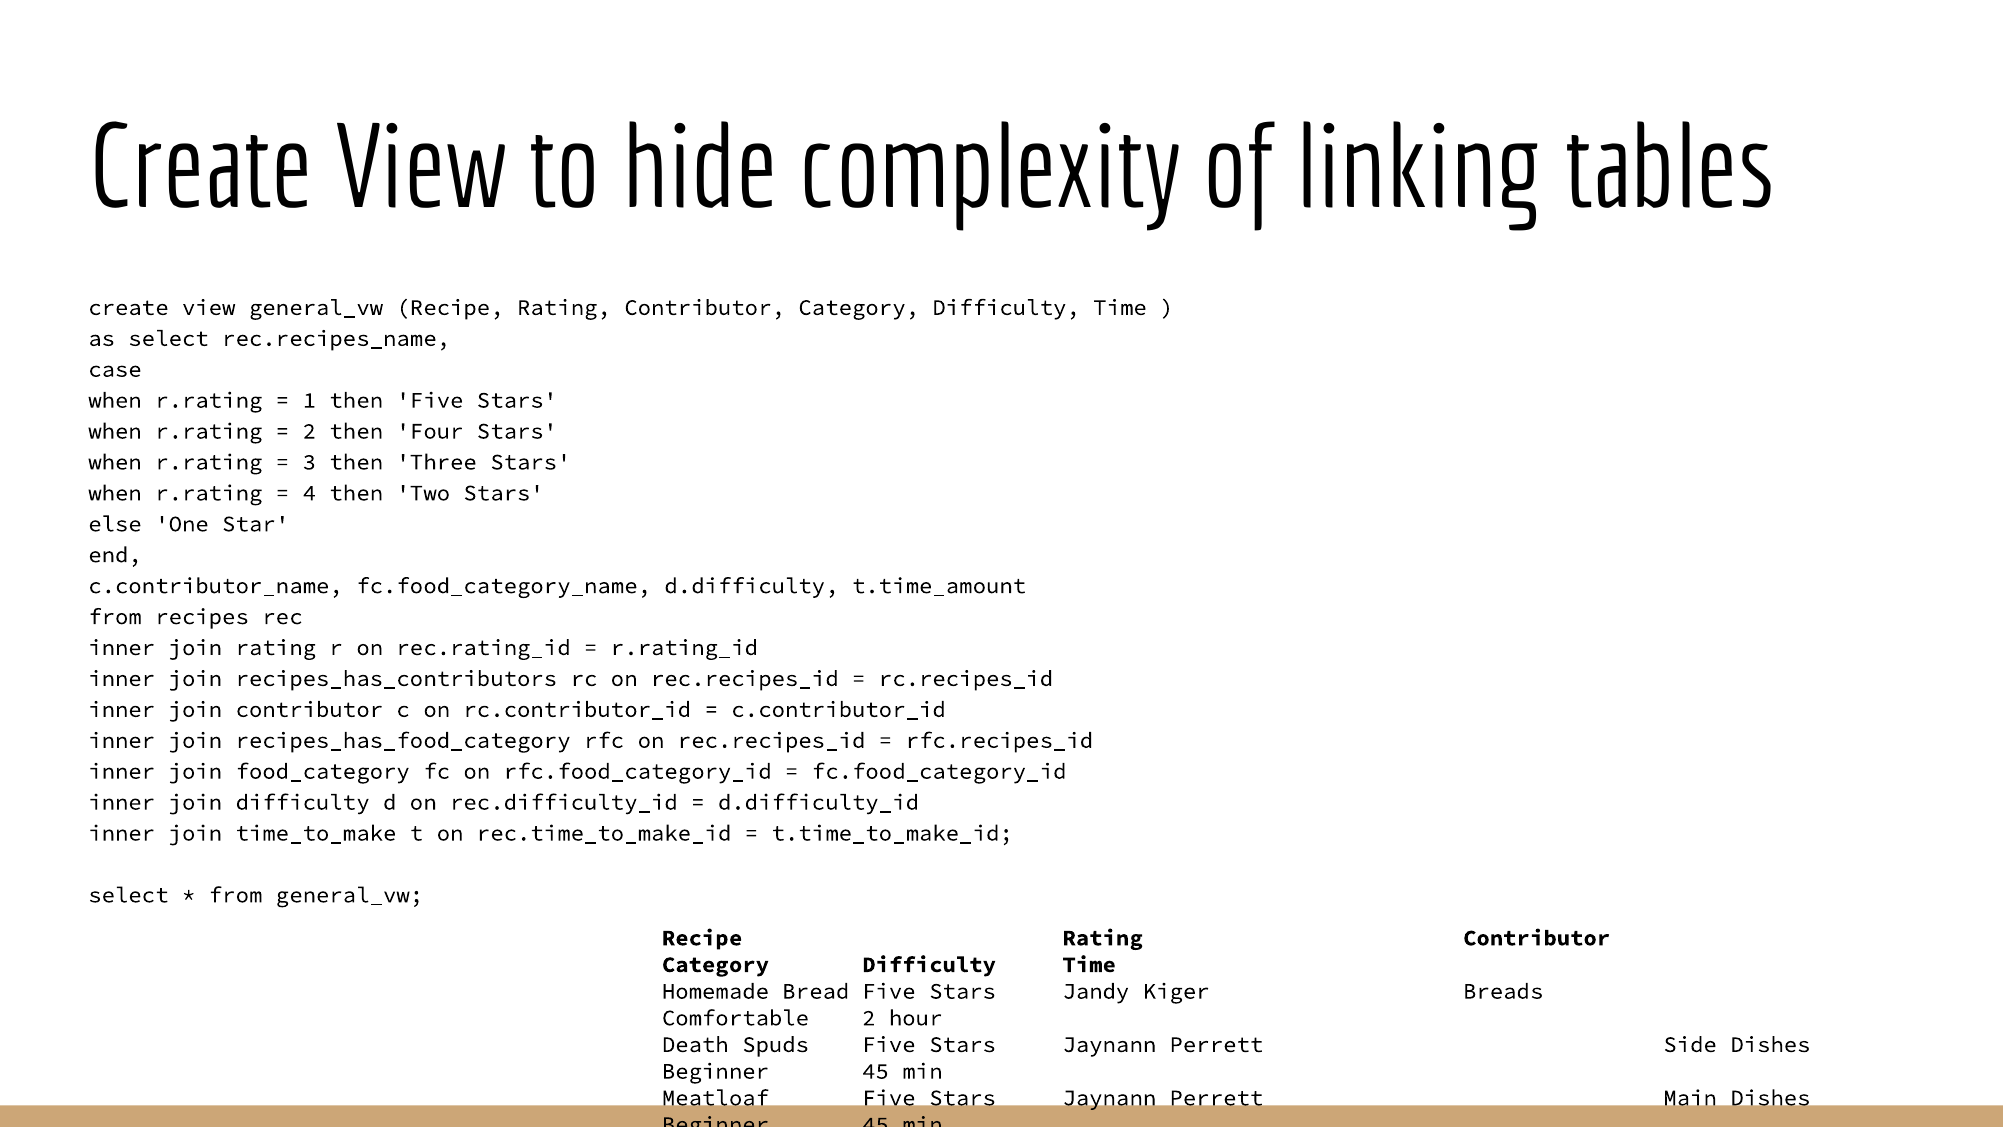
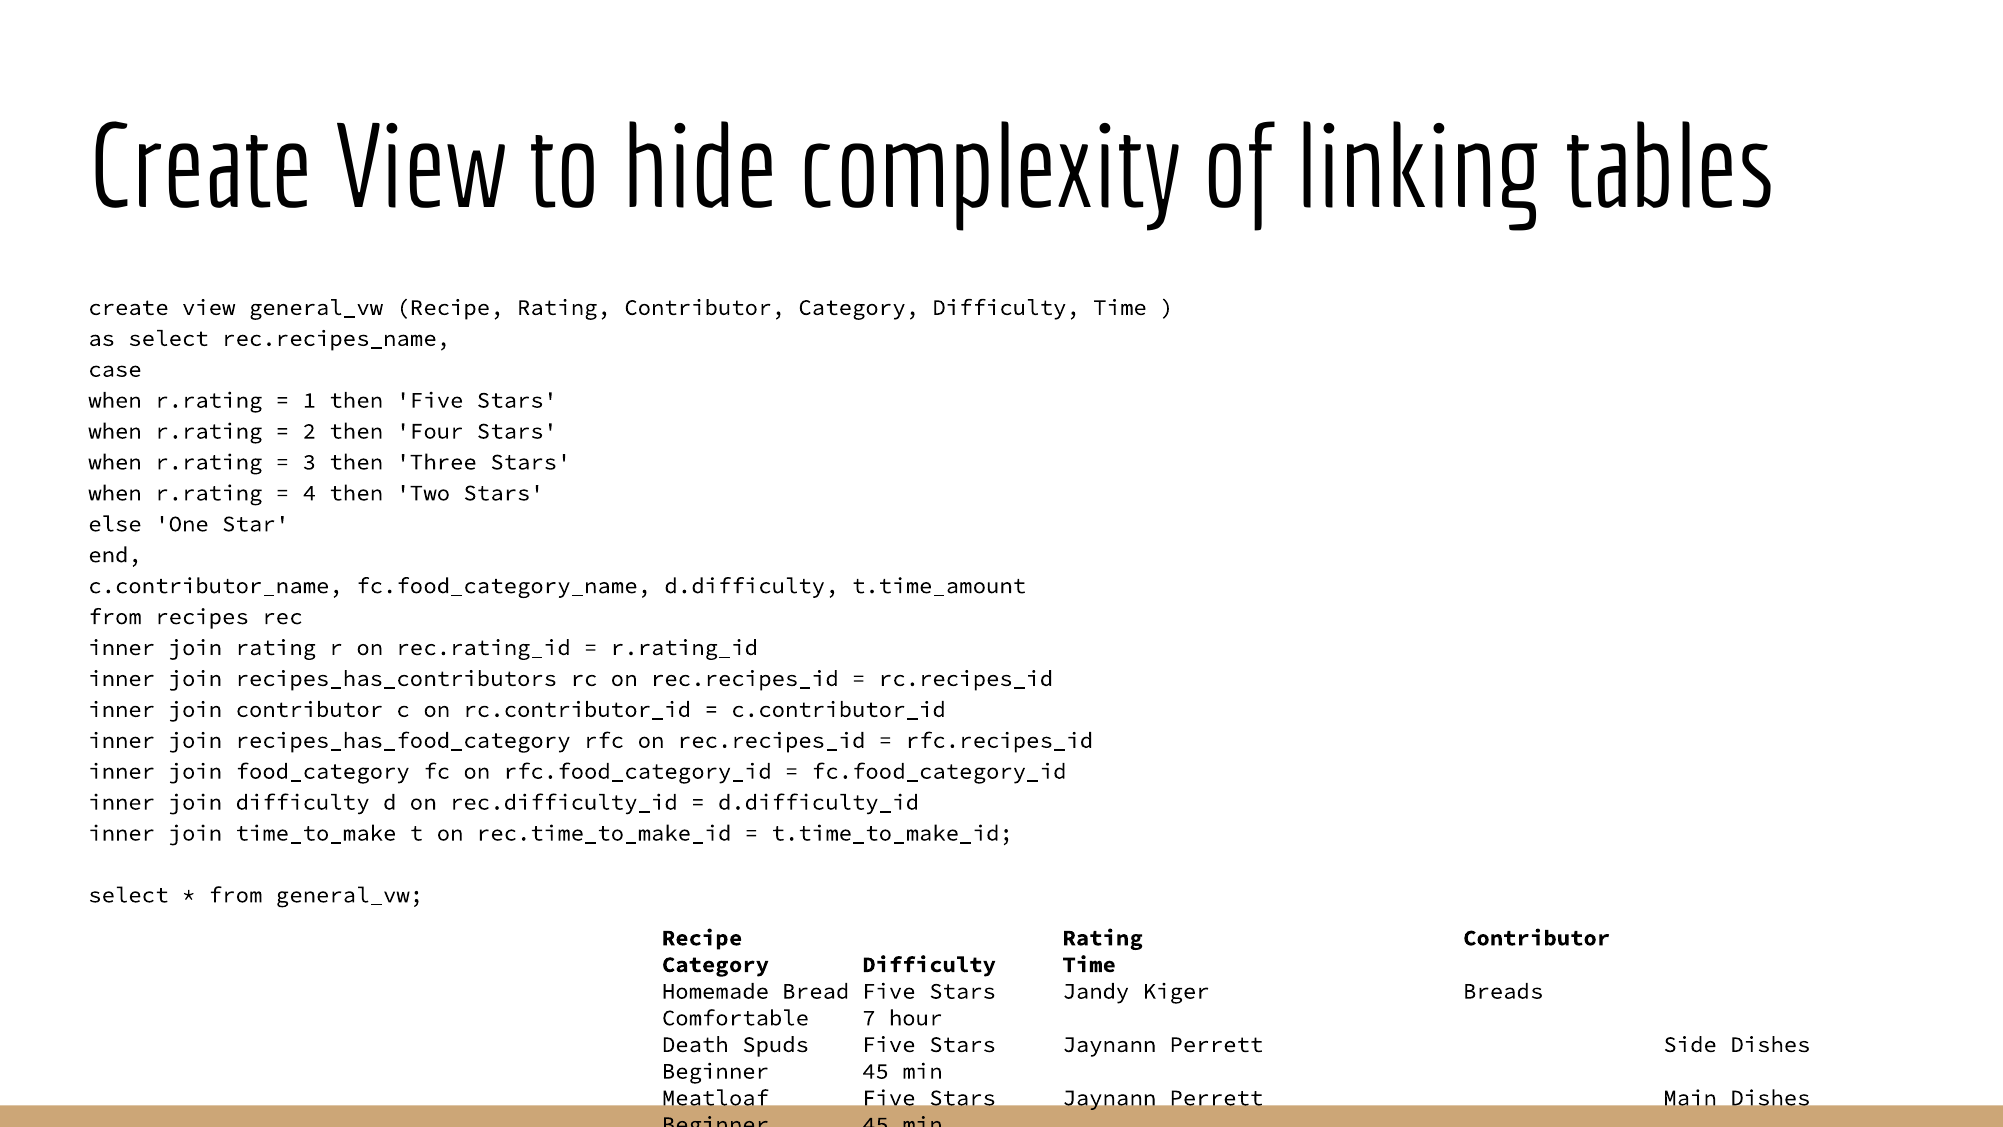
Comfortable 2: 2 -> 7
